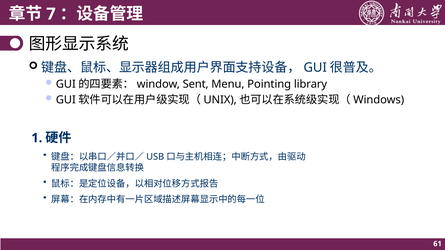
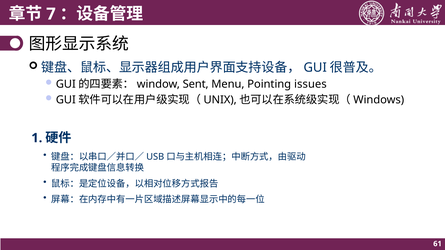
library: library -> issues
